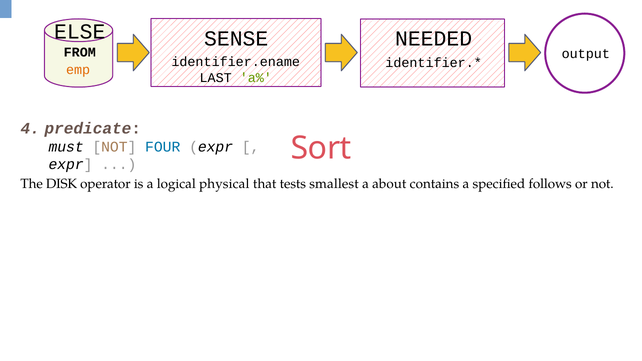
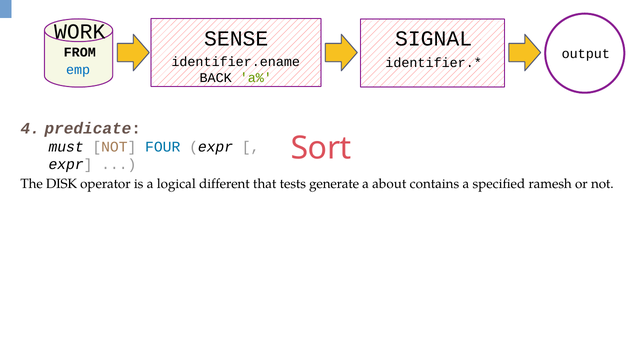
ELSE: ELSE -> WORK
NEEDED: NEEDED -> SIGNAL
emp colour: orange -> blue
LAST: LAST -> BACK
physical: physical -> different
smallest: smallest -> generate
follows: follows -> ramesh
